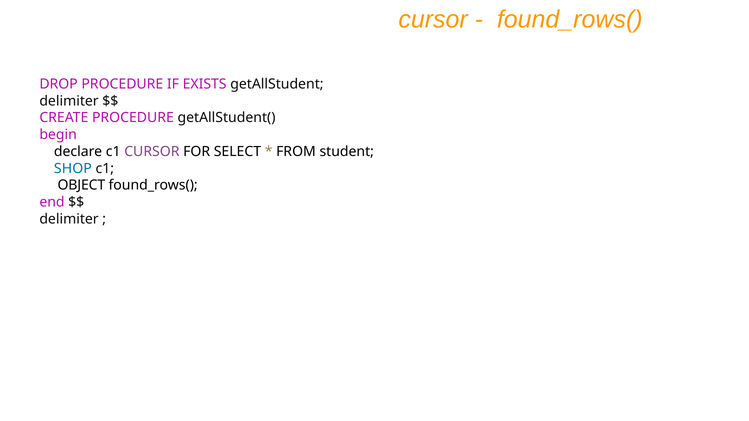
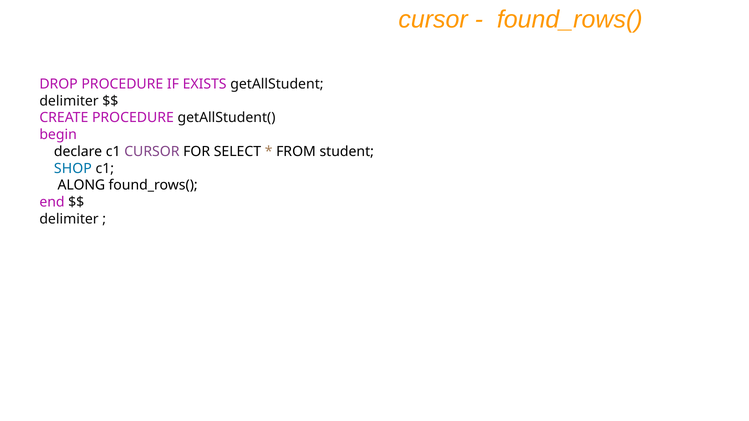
OBJECT: OBJECT -> ALONG
